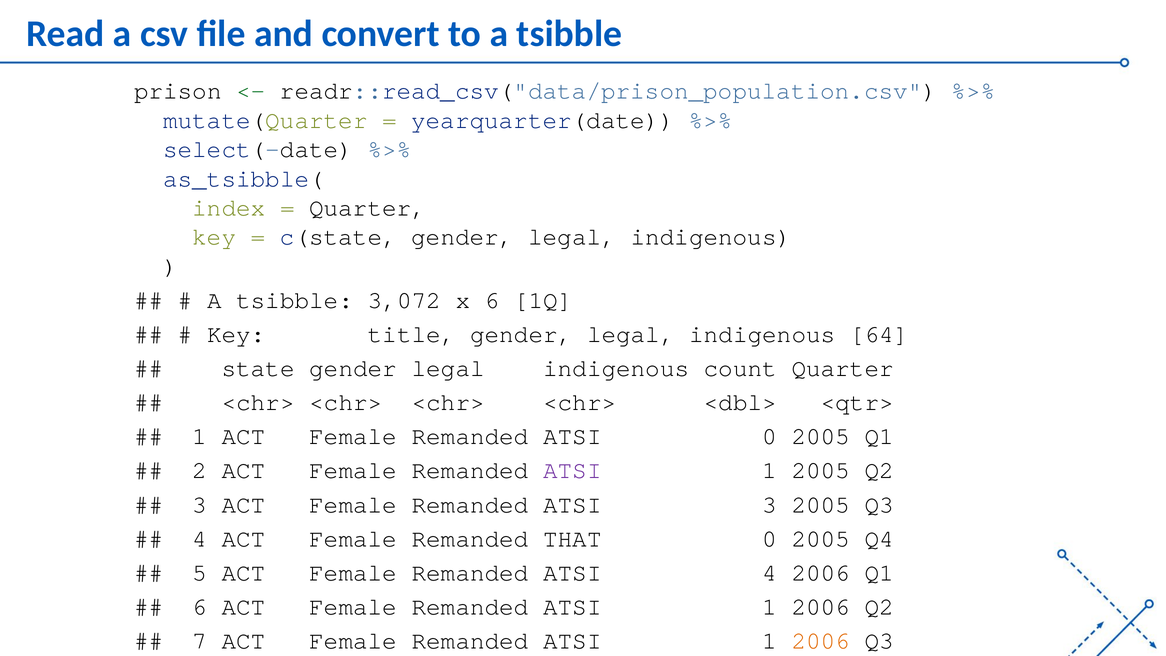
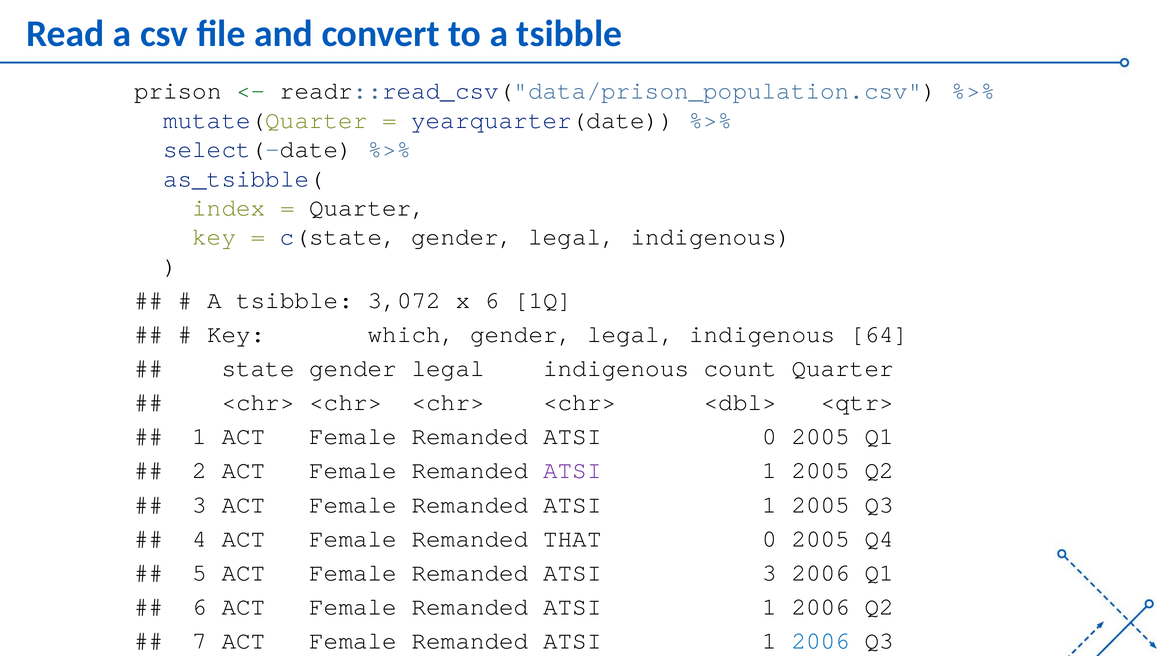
title: title -> which
3 at (770, 504): 3 -> 1
ATSI 4: 4 -> 3
2006 at (821, 641) colour: orange -> blue
